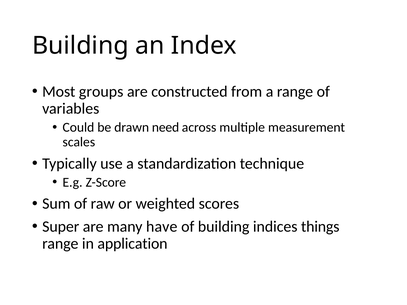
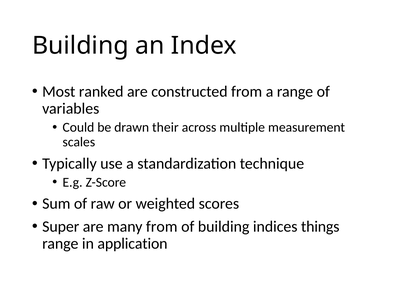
groups: groups -> ranked
need: need -> their
many have: have -> from
